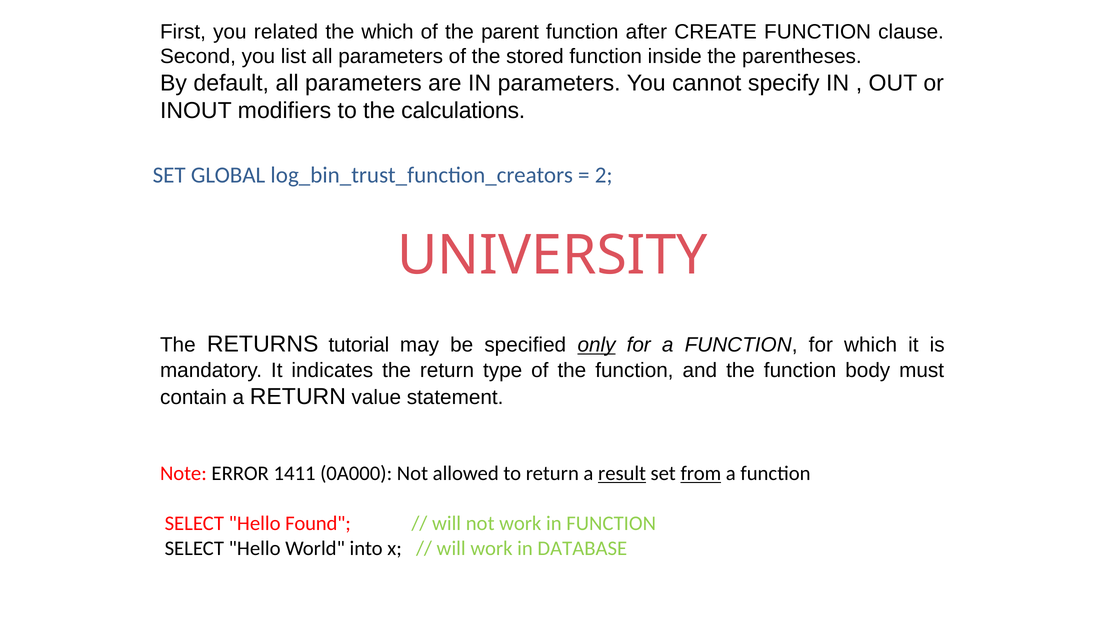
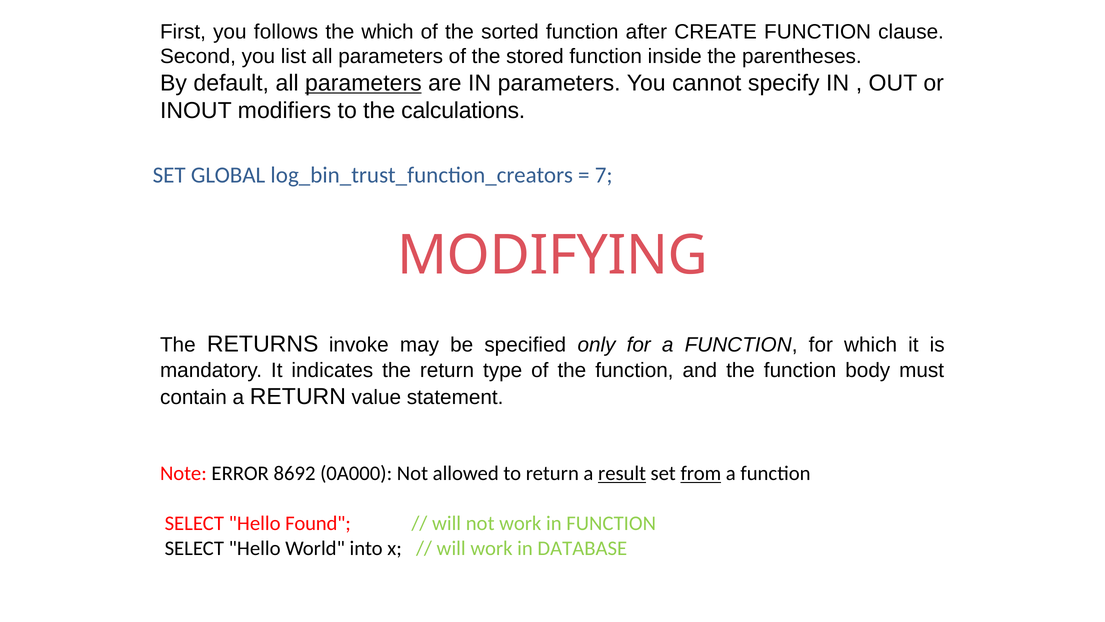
related: related -> follows
parent: parent -> sorted
parameters at (363, 83) underline: none -> present
2: 2 -> 7
UNIVERSITY: UNIVERSITY -> MODIFYING
tutorial: tutorial -> invoke
only underline: present -> none
1411: 1411 -> 8692
